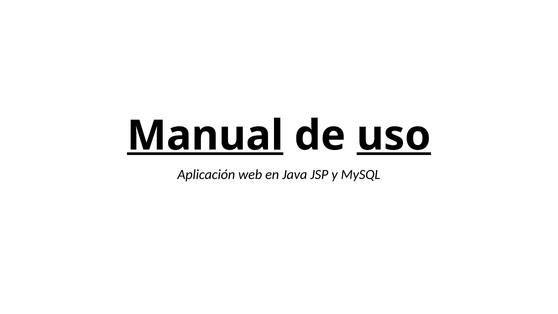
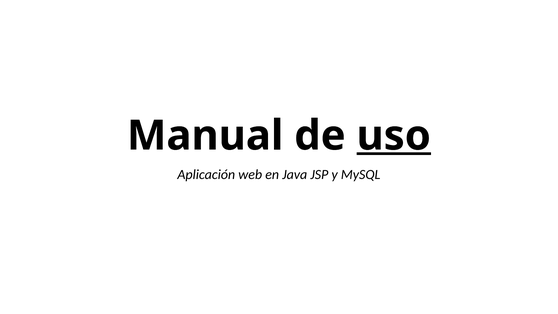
Manual underline: present -> none
